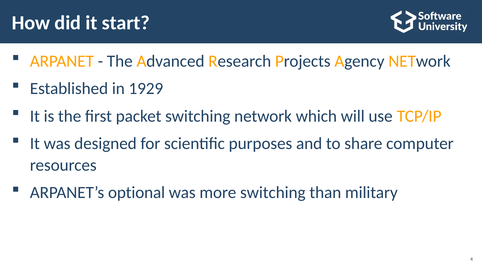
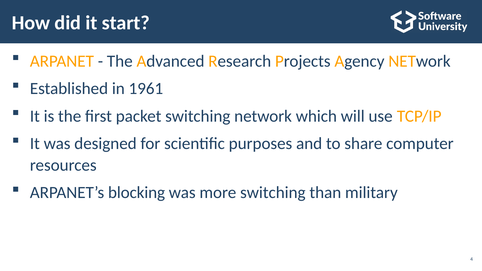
1929: 1929 -> 1961
optional: optional -> blocking
